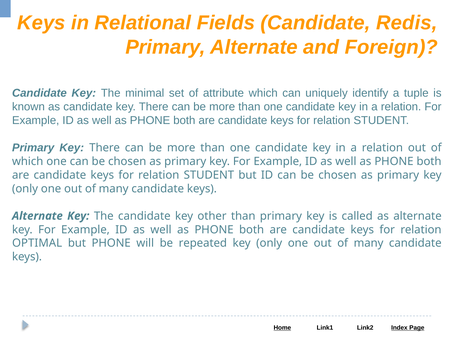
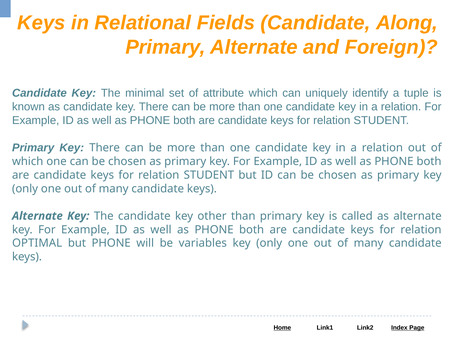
Redis: Redis -> Along
repeated: repeated -> variables
